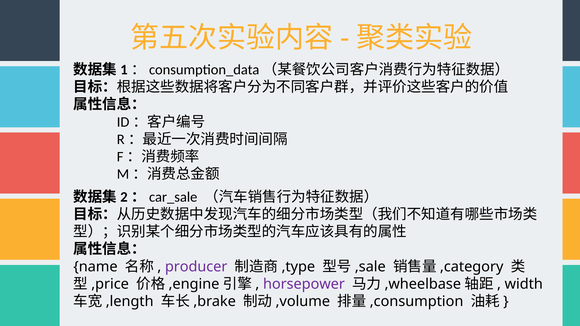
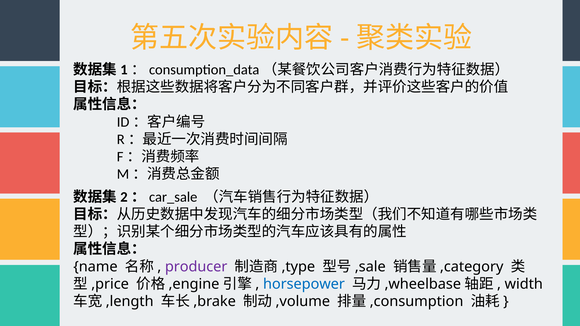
horsepower colour: purple -> blue
